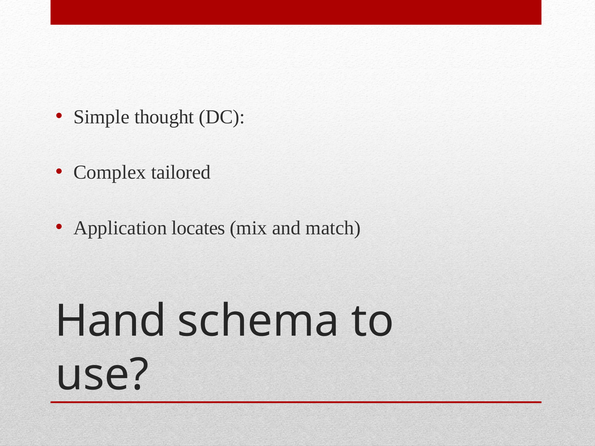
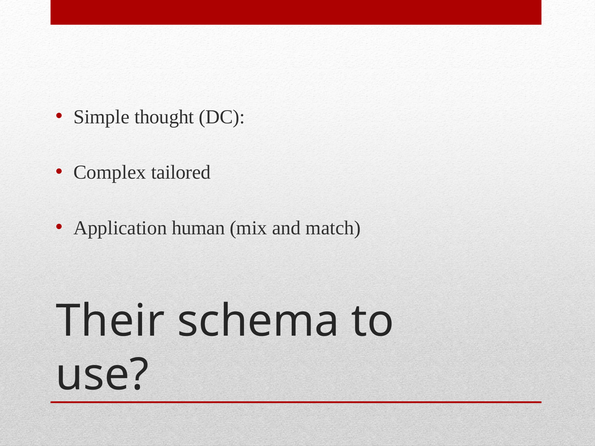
locates: locates -> human
Hand: Hand -> Their
